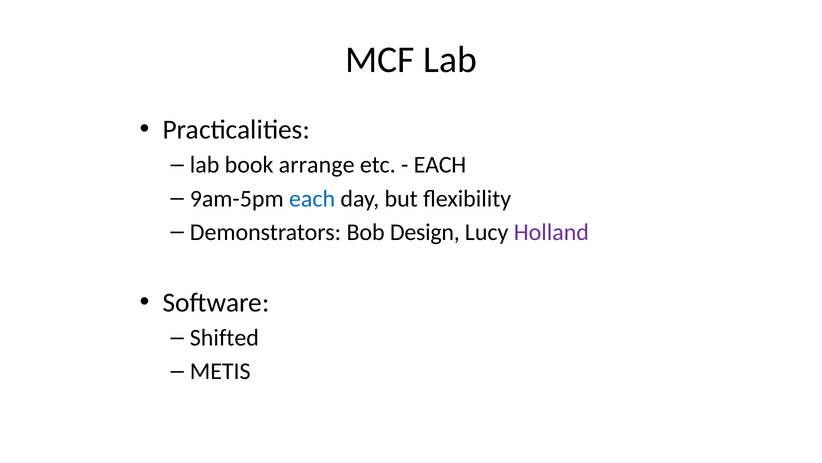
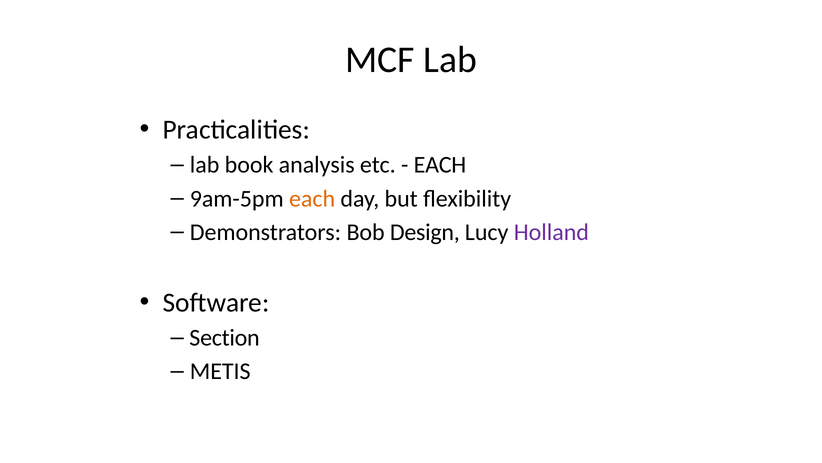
arrange: arrange -> analysis
each at (312, 198) colour: blue -> orange
Shifted: Shifted -> Section
